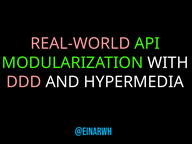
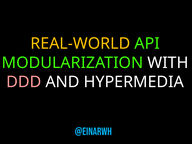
REAL-WORLD colour: pink -> yellow
